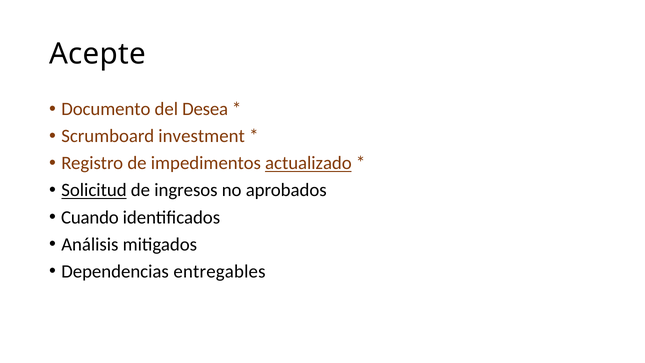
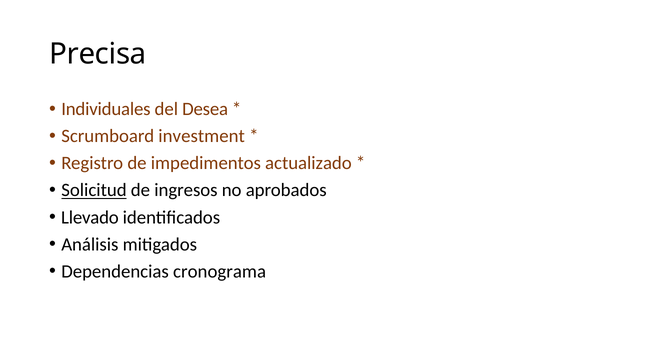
Acepte: Acepte -> Precisa
Documento: Documento -> Individuales
actualizado underline: present -> none
Cuando: Cuando -> Llevado
entregables: entregables -> cronograma
